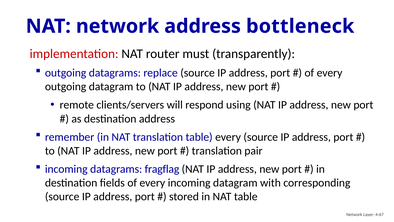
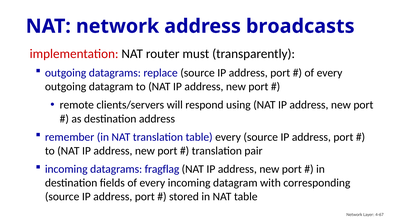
bottleneck: bottleneck -> broadcasts
